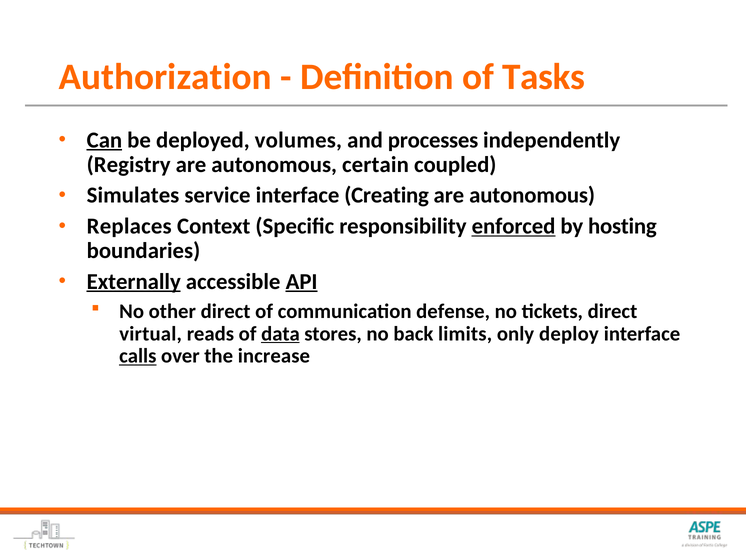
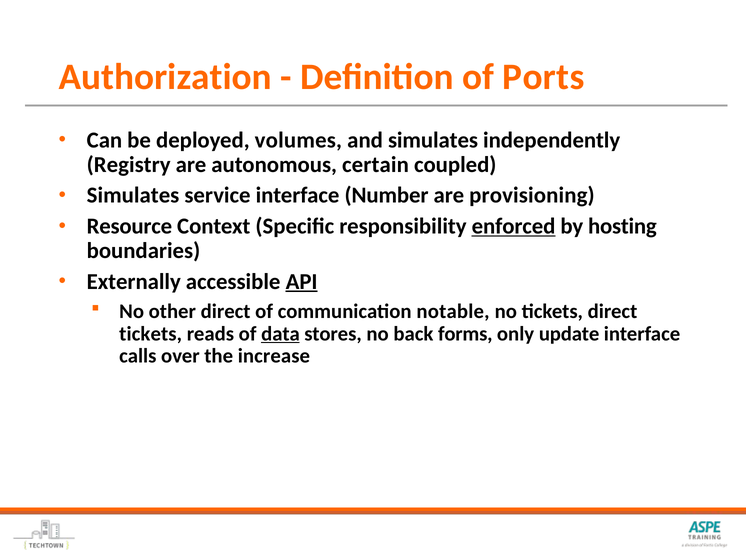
Tasks: Tasks -> Ports
Can underline: present -> none
and processes: processes -> simulates
Creating: Creating -> Number
autonomous at (532, 196): autonomous -> provisioning
Replaces: Replaces -> Resource
Externally underline: present -> none
defense: defense -> notable
virtual at (151, 334): virtual -> tickets
limits: limits -> forms
deploy: deploy -> update
calls underline: present -> none
